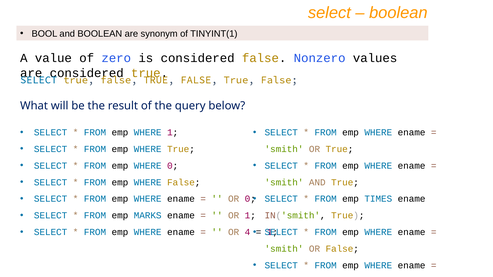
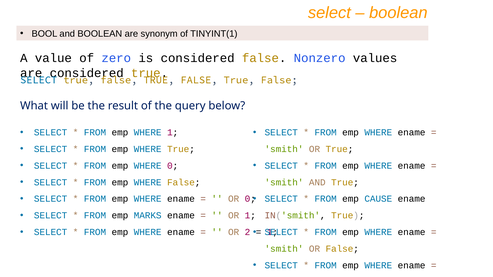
TIMES: TIMES -> CAUSE
4: 4 -> 2
